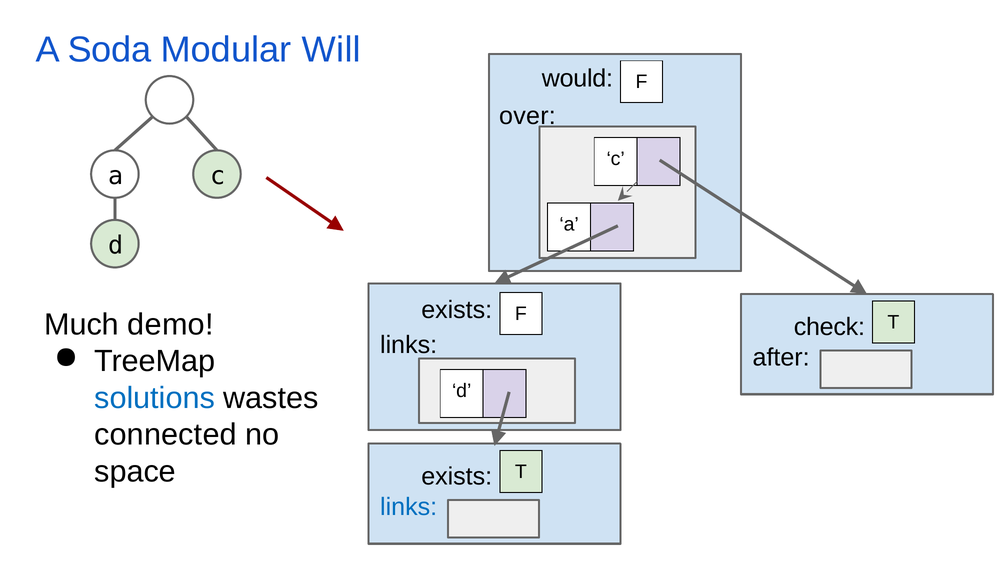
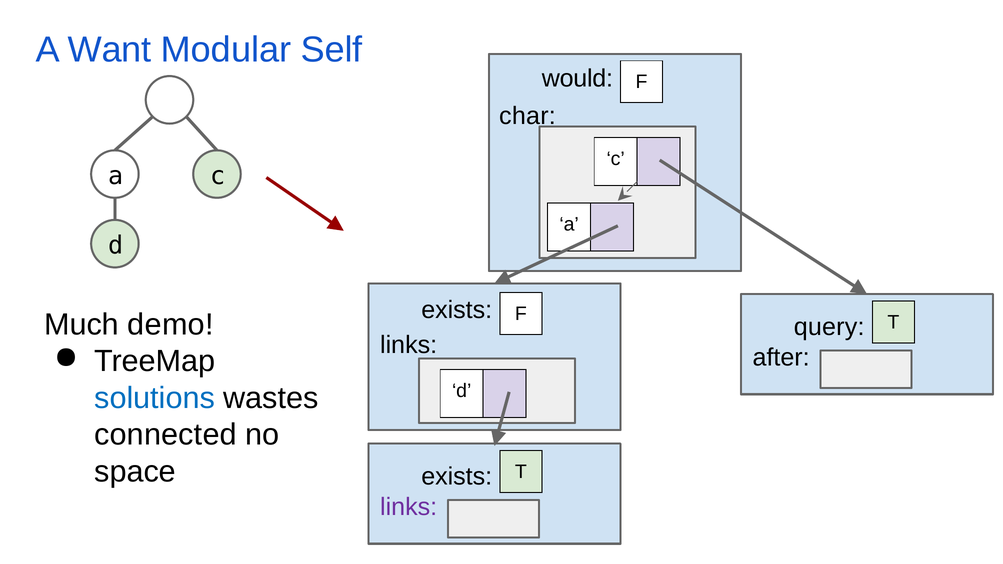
Soda: Soda -> Want
Will: Will -> Self
over: over -> char
check: check -> query
links at (409, 507) colour: blue -> purple
